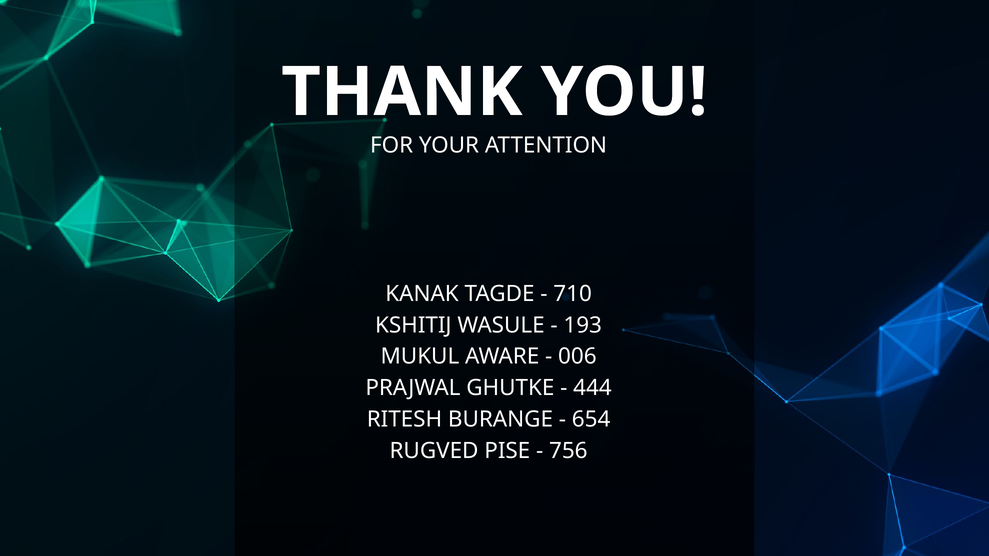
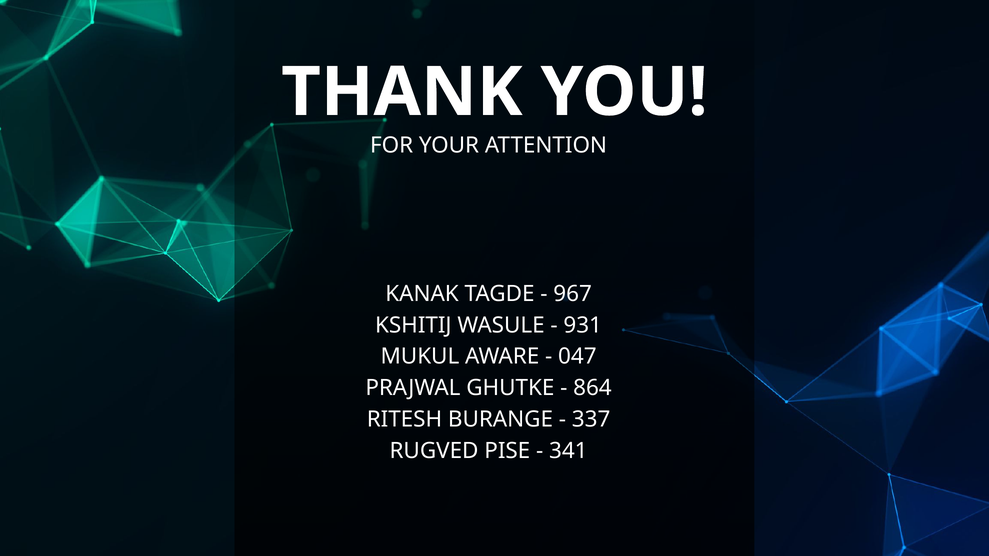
710: 710 -> 967
193: 193 -> 931
006: 006 -> 047
444: 444 -> 864
654: 654 -> 337
756: 756 -> 341
